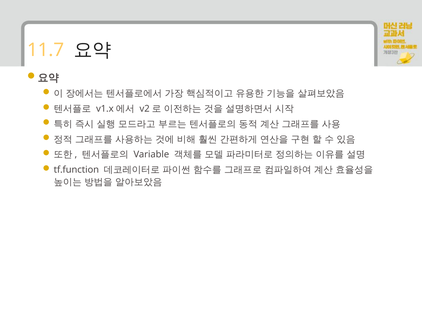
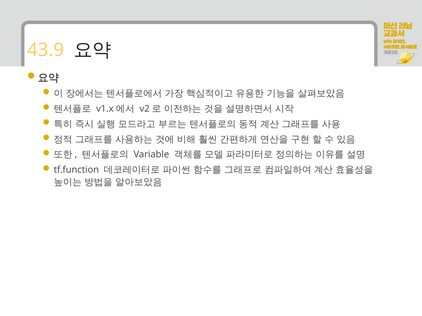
11.7: 11.7 -> 43.9
